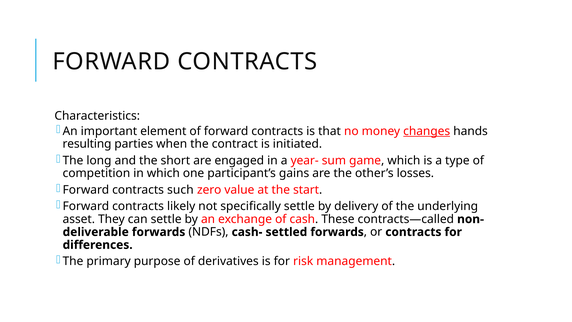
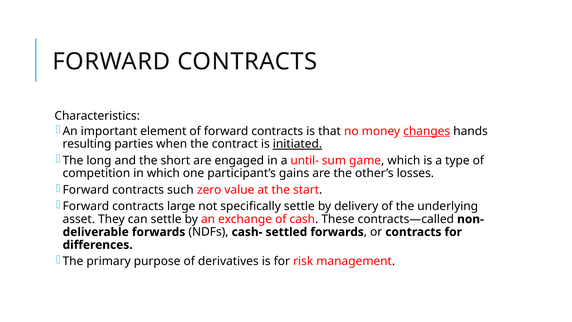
initiated underline: none -> present
year-: year- -> until-
likely: likely -> large
